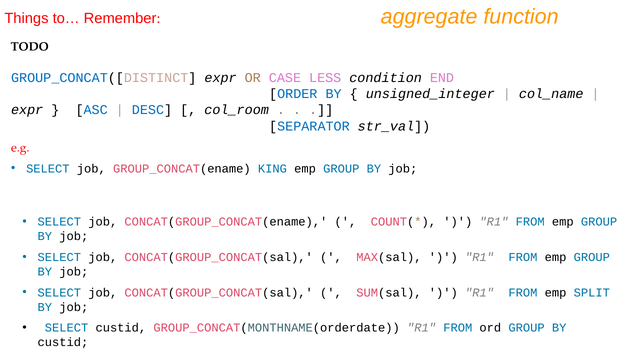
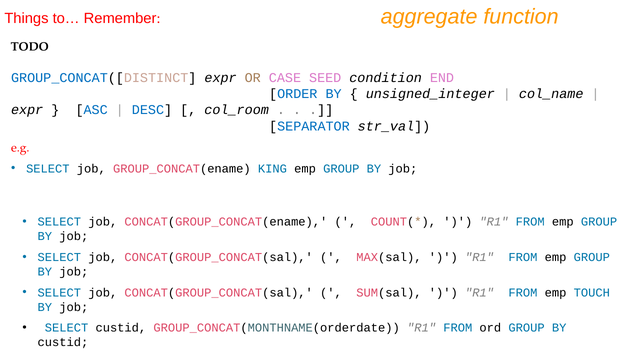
LESS: LESS -> SEED
SPLIT: SPLIT -> TOUCH
